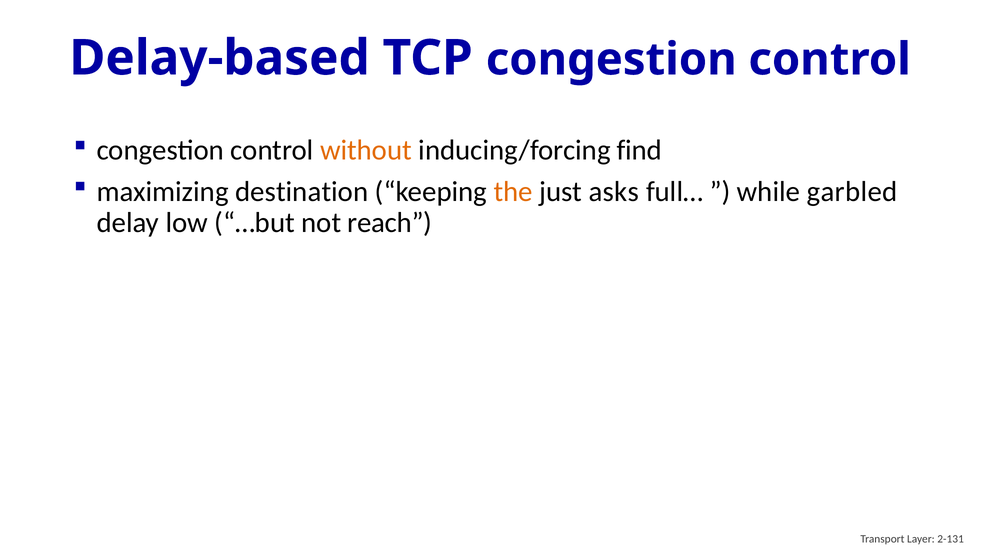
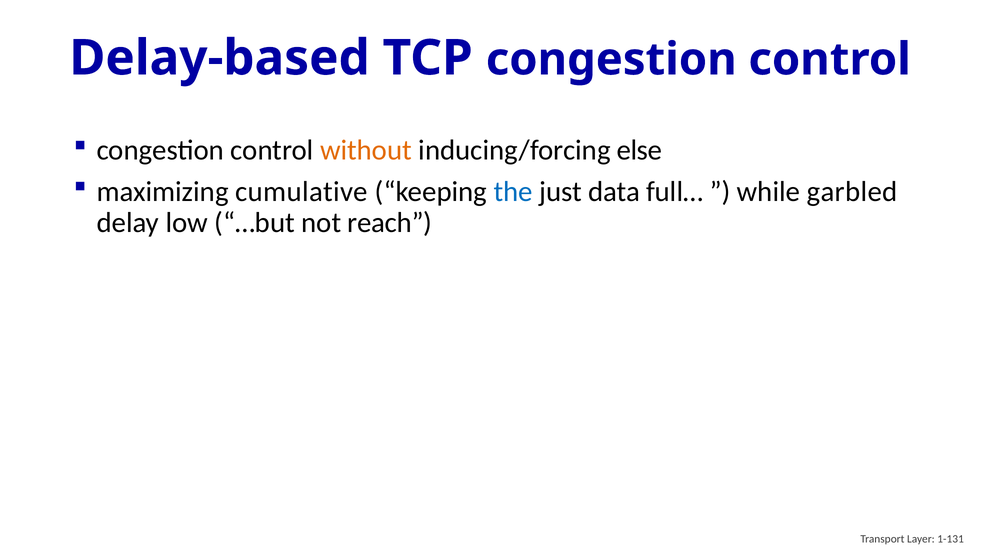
find: find -> else
destination: destination -> cumulative
the colour: orange -> blue
asks: asks -> data
2-131: 2-131 -> 1-131
